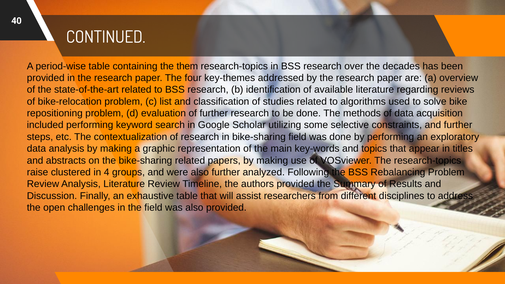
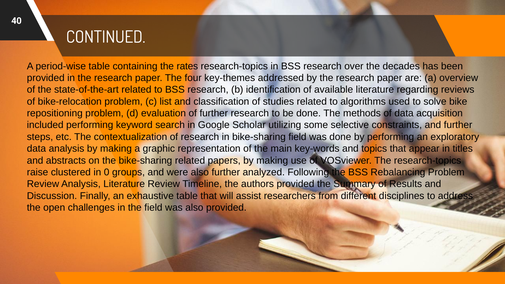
them: them -> rates
4: 4 -> 0
